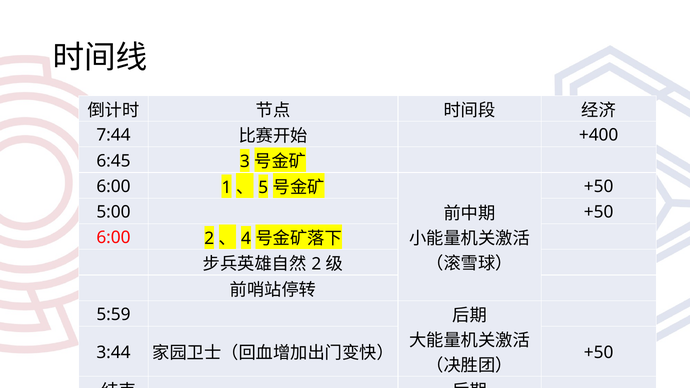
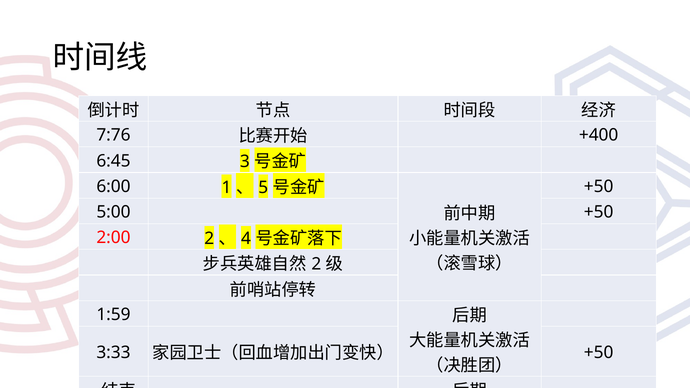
7:44: 7:44 -> 7:76
6:00 at (113, 238): 6:00 -> 2:00
5:59: 5:59 -> 1:59
3:44: 3:44 -> 3:33
